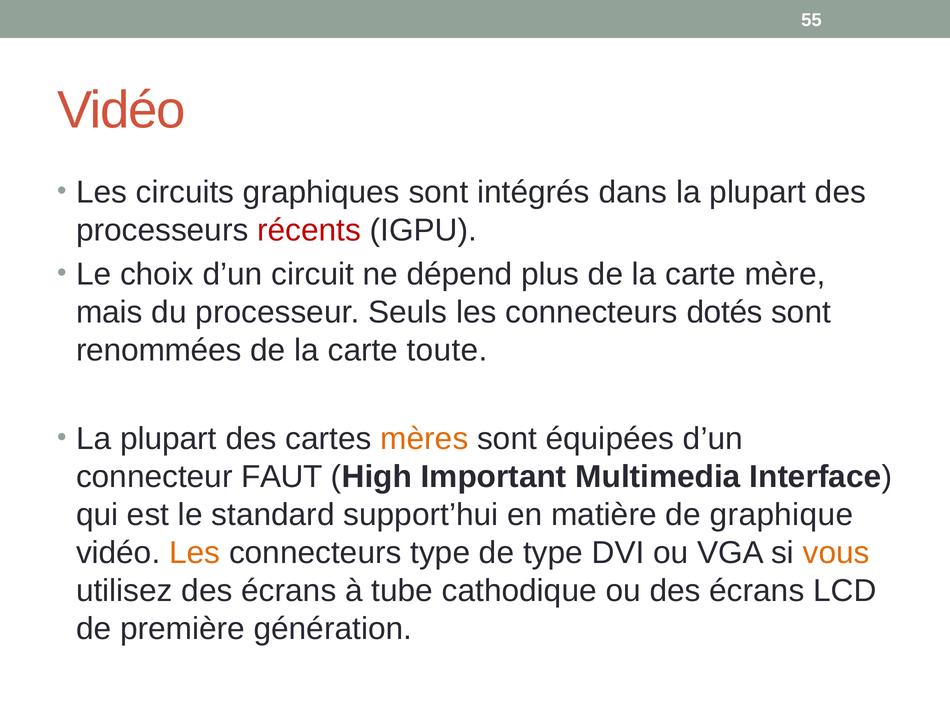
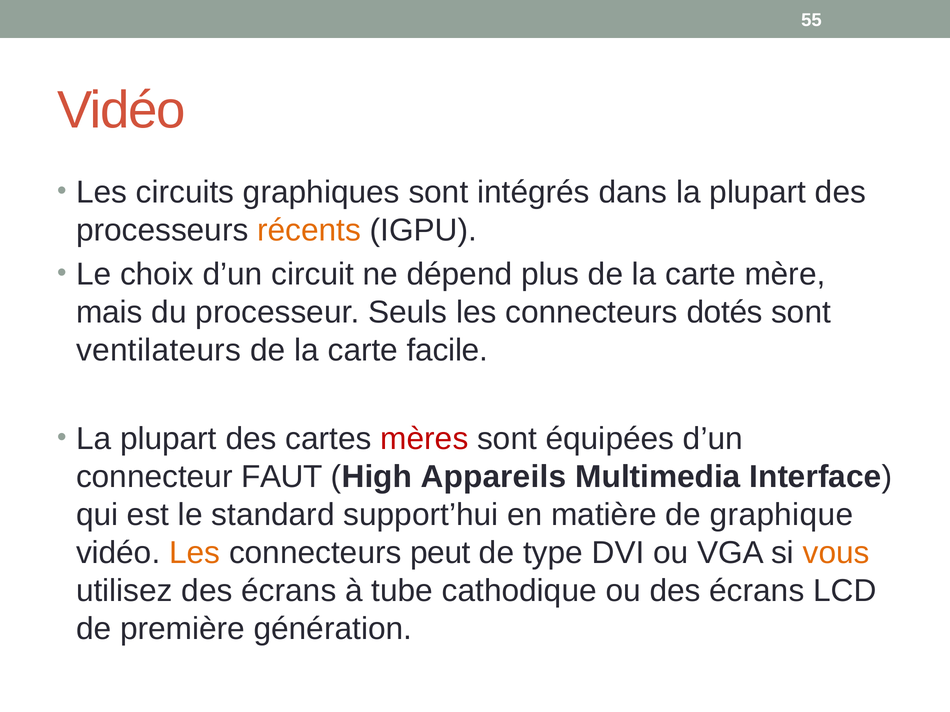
récents colour: red -> orange
renommées: renommées -> ventilateurs
toute: toute -> facile
mères colour: orange -> red
Important: Important -> Appareils
connecteurs type: type -> peut
